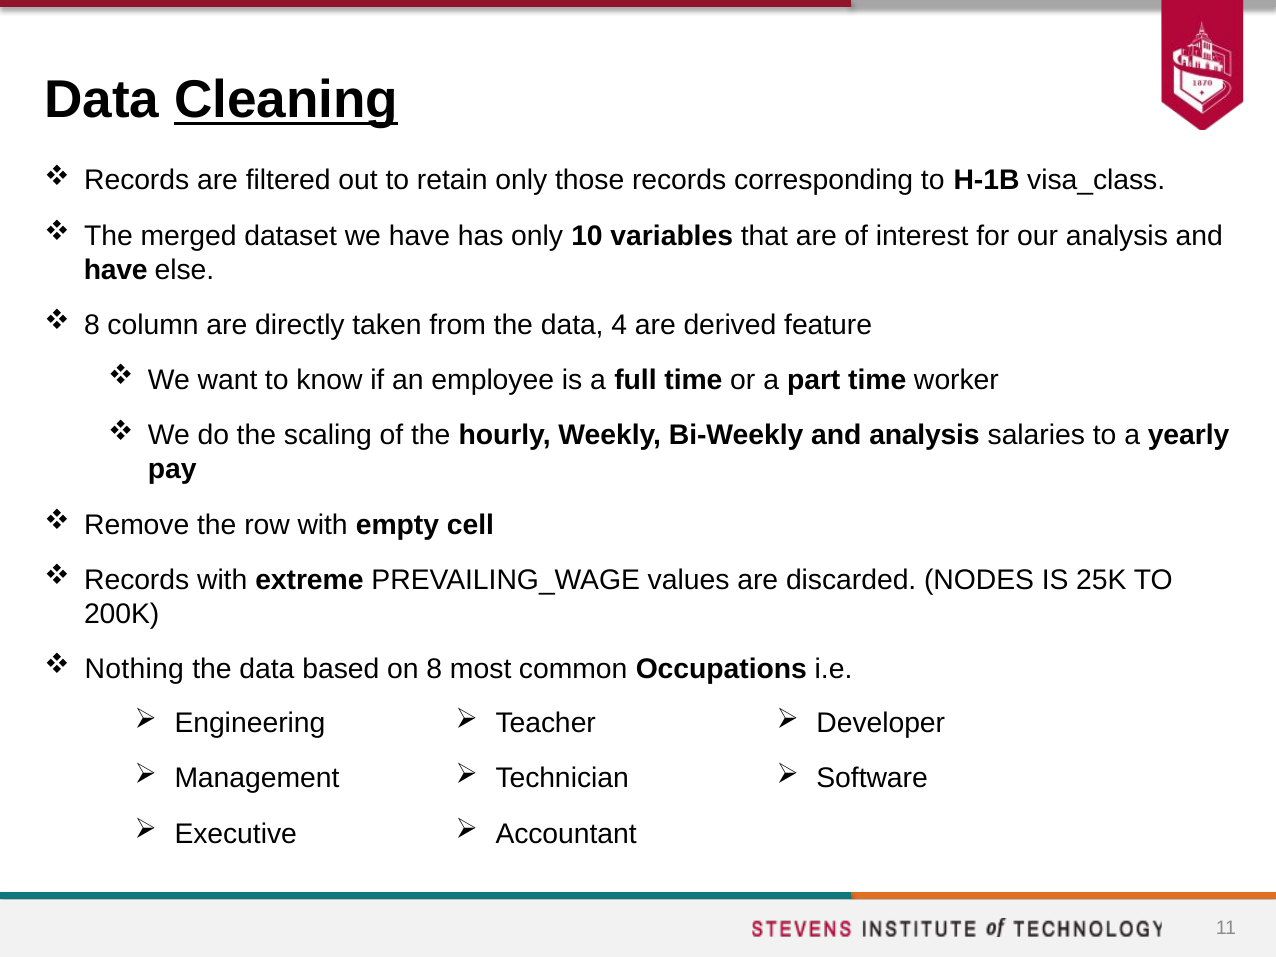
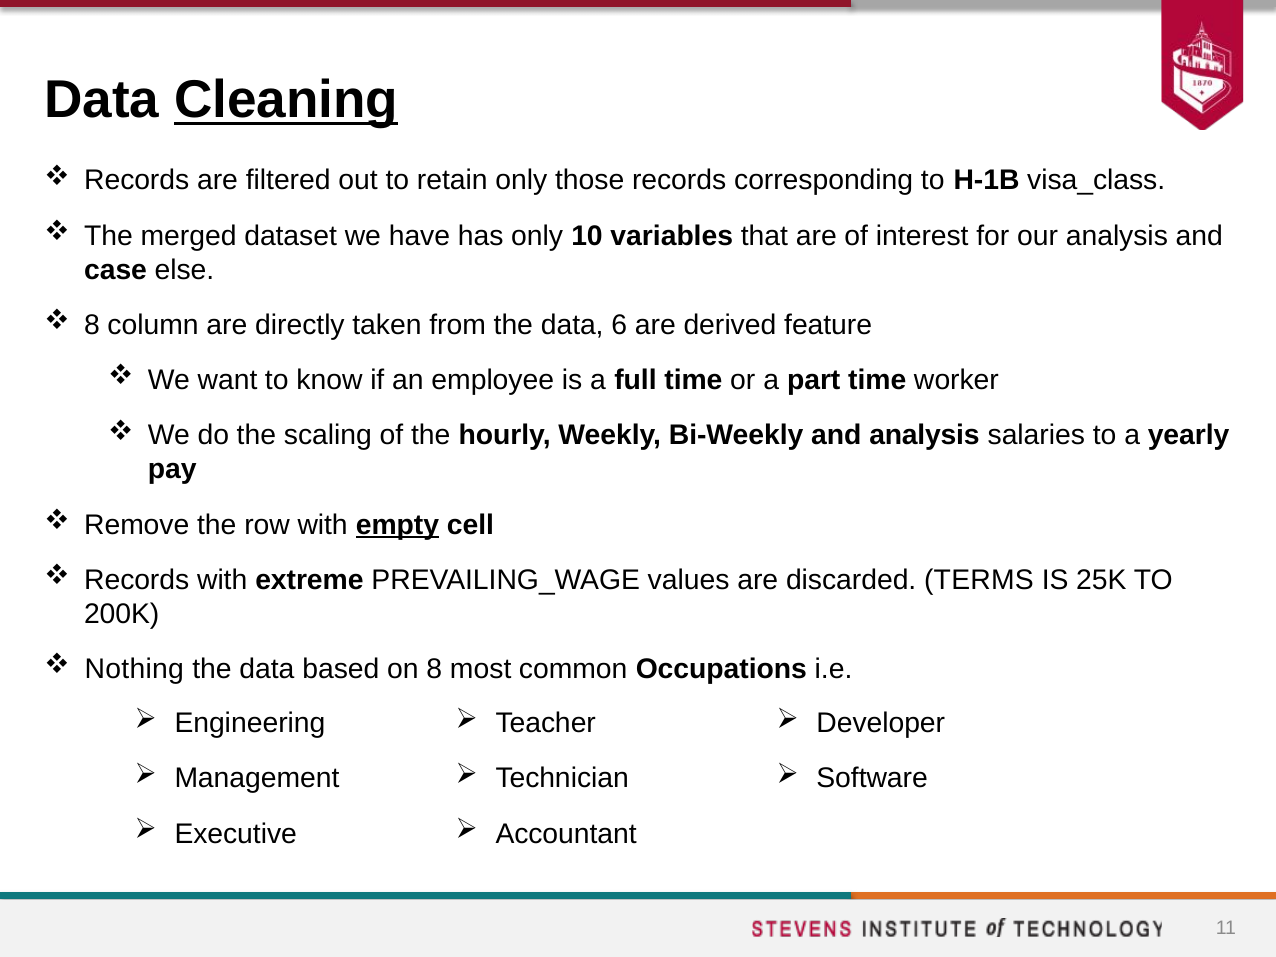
have at (116, 270): have -> case
4: 4 -> 6
empty underline: none -> present
NODES: NODES -> TERMS
